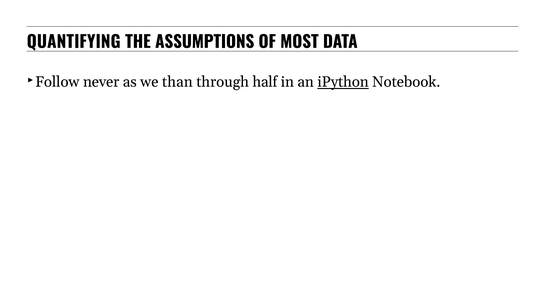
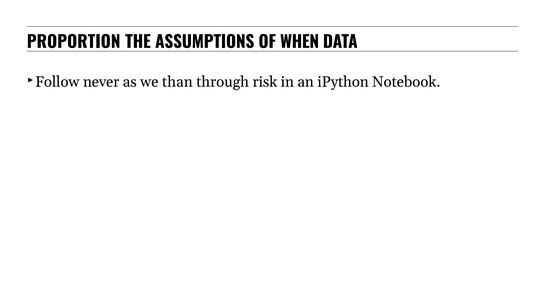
QUANTIFYING: QUANTIFYING -> PROPORTION
MOST: MOST -> WHEN
half: half -> risk
iPython underline: present -> none
